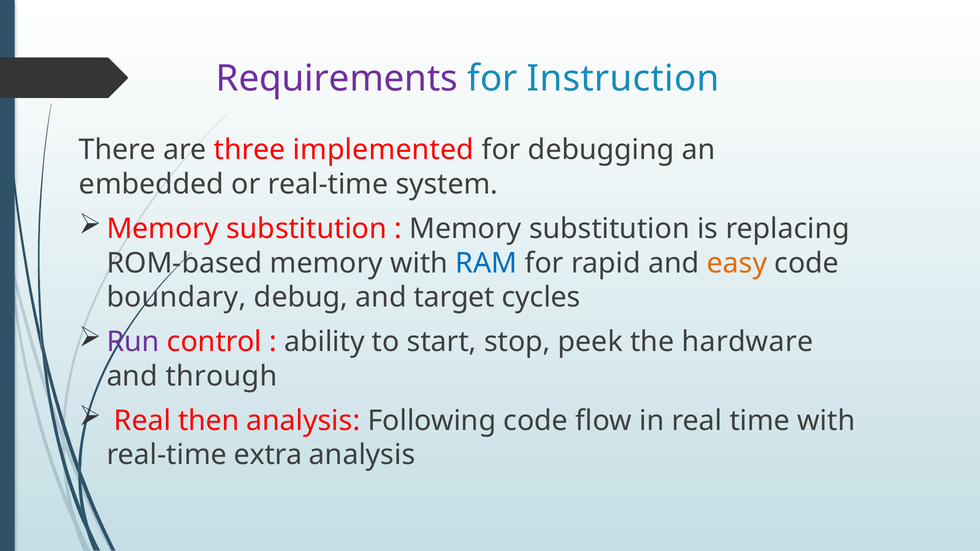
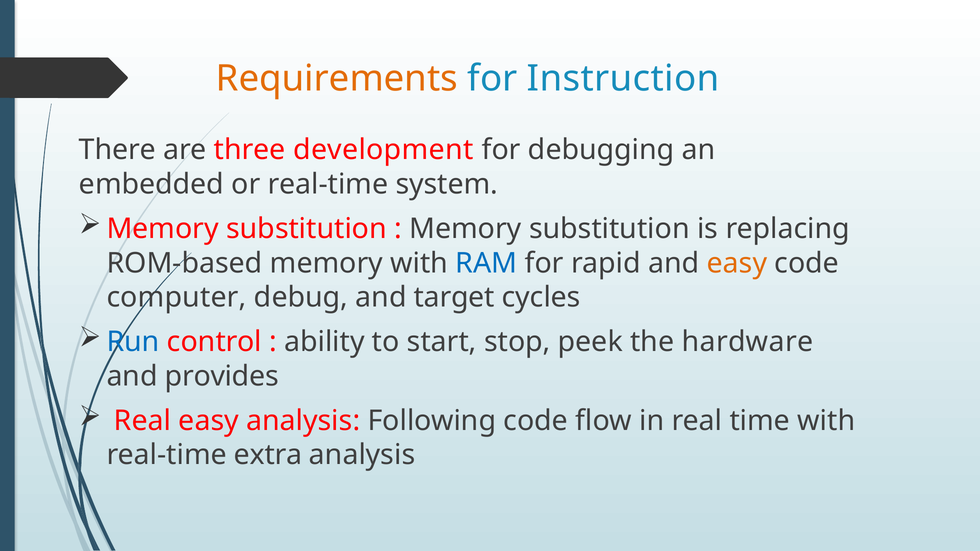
Requirements colour: purple -> orange
implemented: implemented -> development
boundary: boundary -> computer
Run colour: purple -> blue
through: through -> provides
Real then: then -> easy
